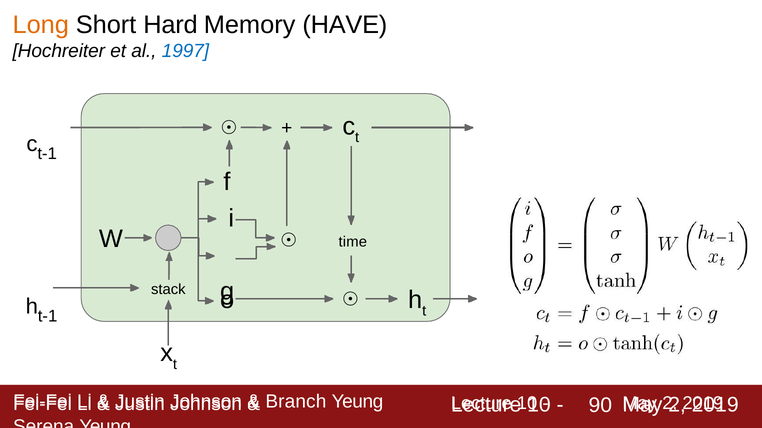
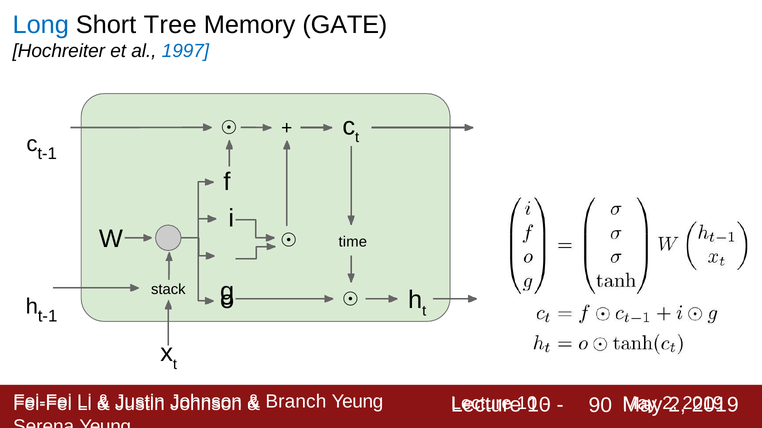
Long colour: orange -> blue
Hard: Hard -> Tree
HAVE: HAVE -> GATE
